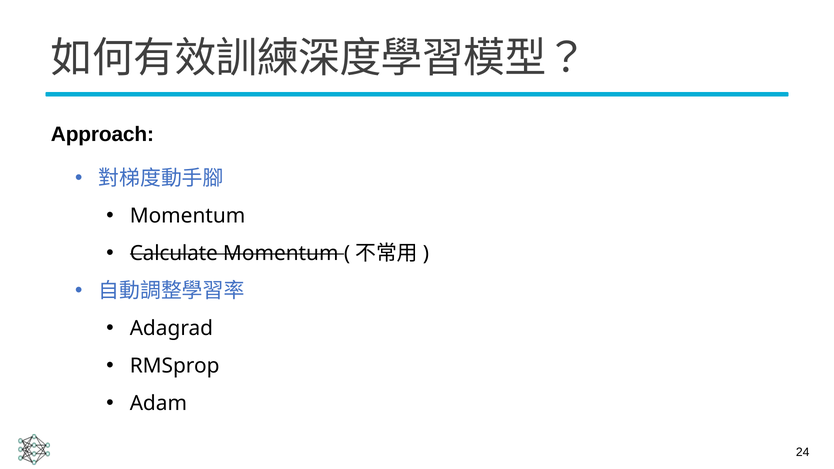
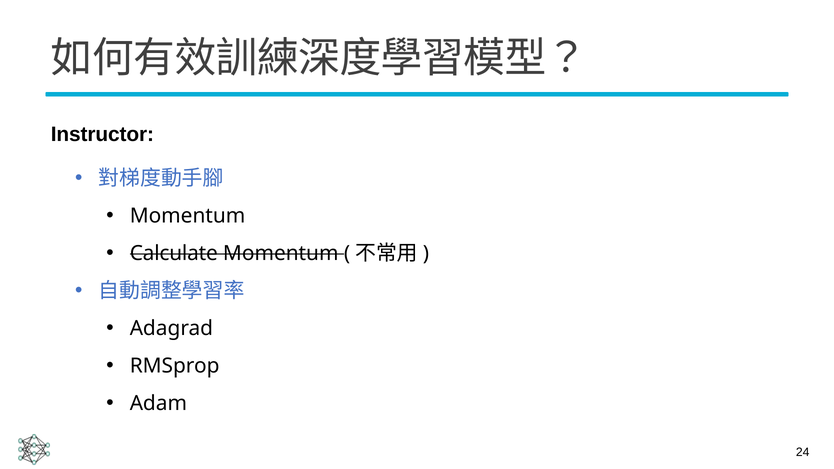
Approach: Approach -> Instructor
